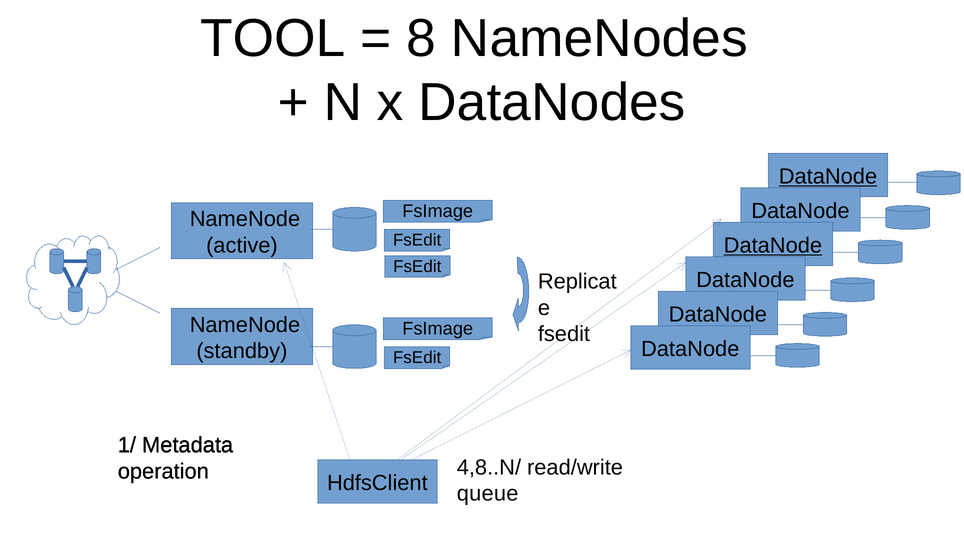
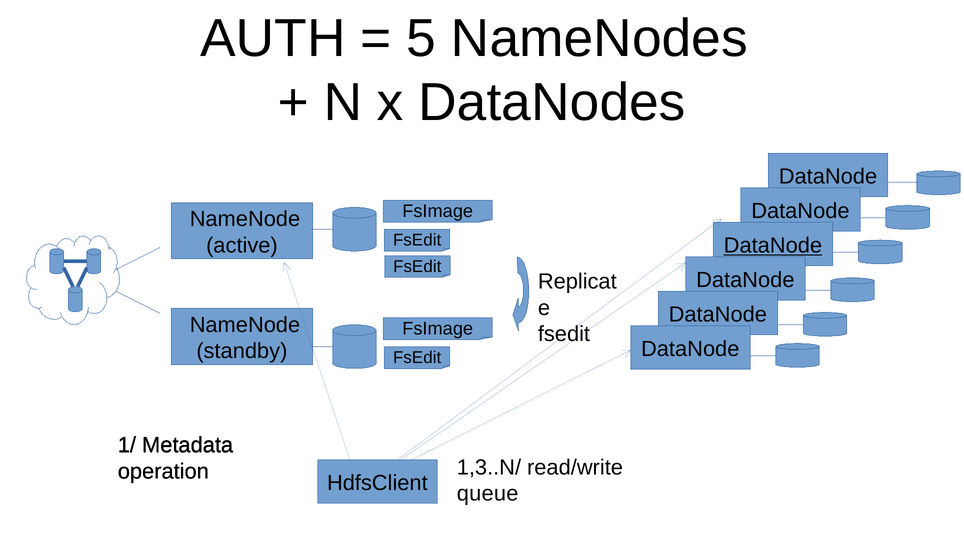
TOOL: TOOL -> AUTH
8: 8 -> 5
DataNode at (828, 176) underline: present -> none
4,8..N/: 4,8..N/ -> 1,3..N/
